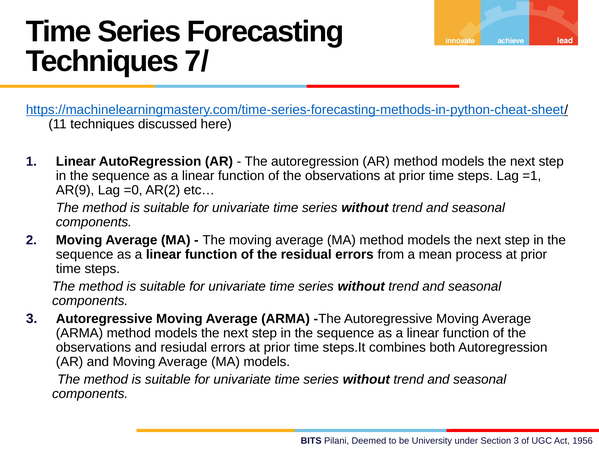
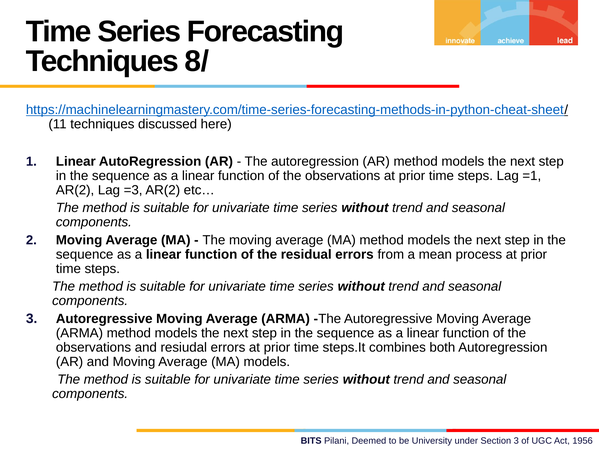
7/: 7/ -> 8/
AR(9 at (75, 190): AR(9 -> AR(2
=0: =0 -> =3
